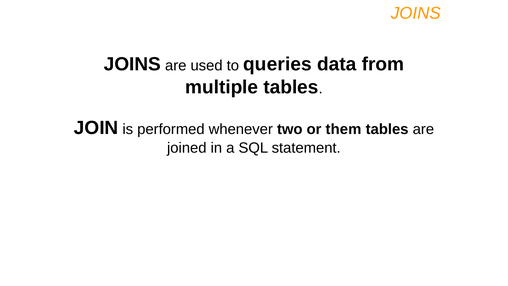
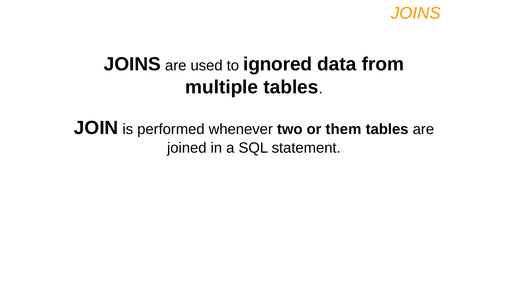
queries: queries -> ignored
